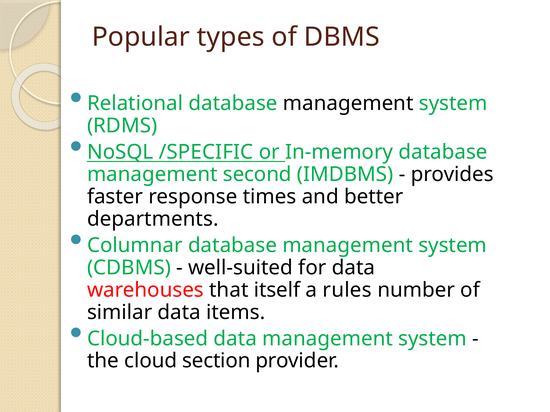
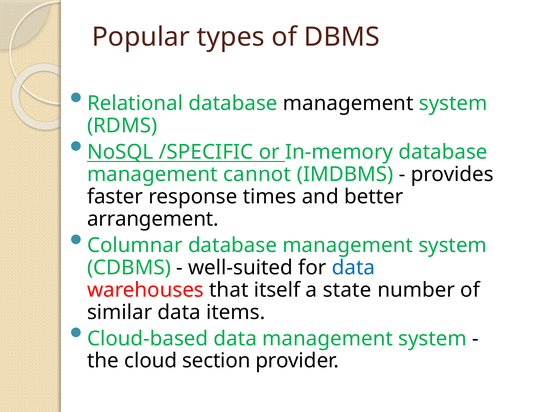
second: second -> cannot
departments: departments -> arrangement
data at (353, 268) colour: black -> blue
rules: rules -> state
